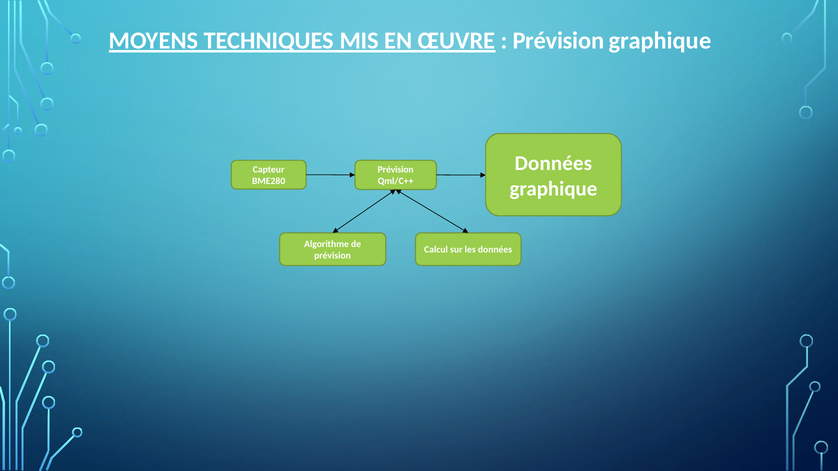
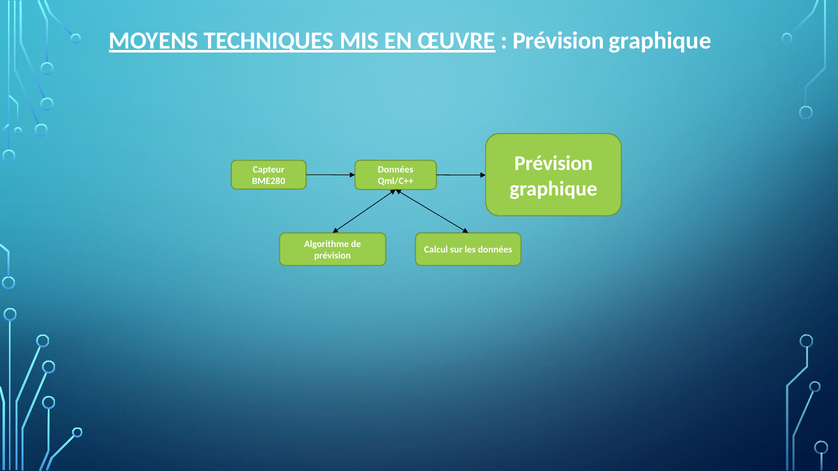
Données at (553, 164): Données -> Prévision
Prévision at (396, 170): Prévision -> Données
